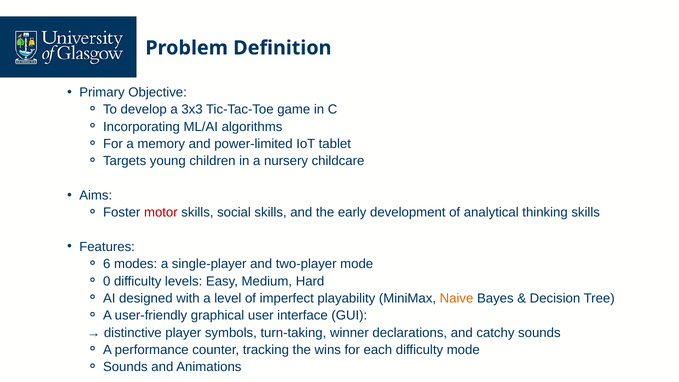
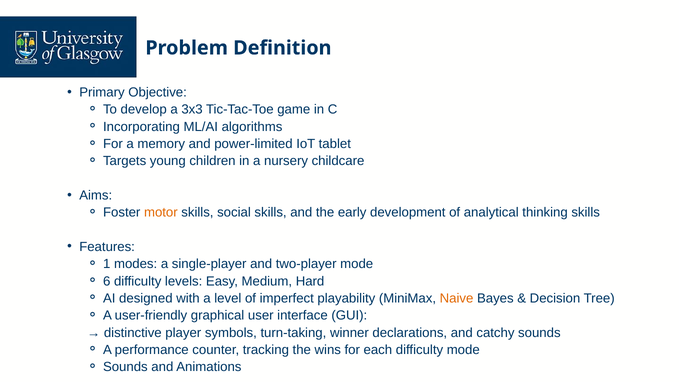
motor colour: red -> orange
6: 6 -> 1
0: 0 -> 6
